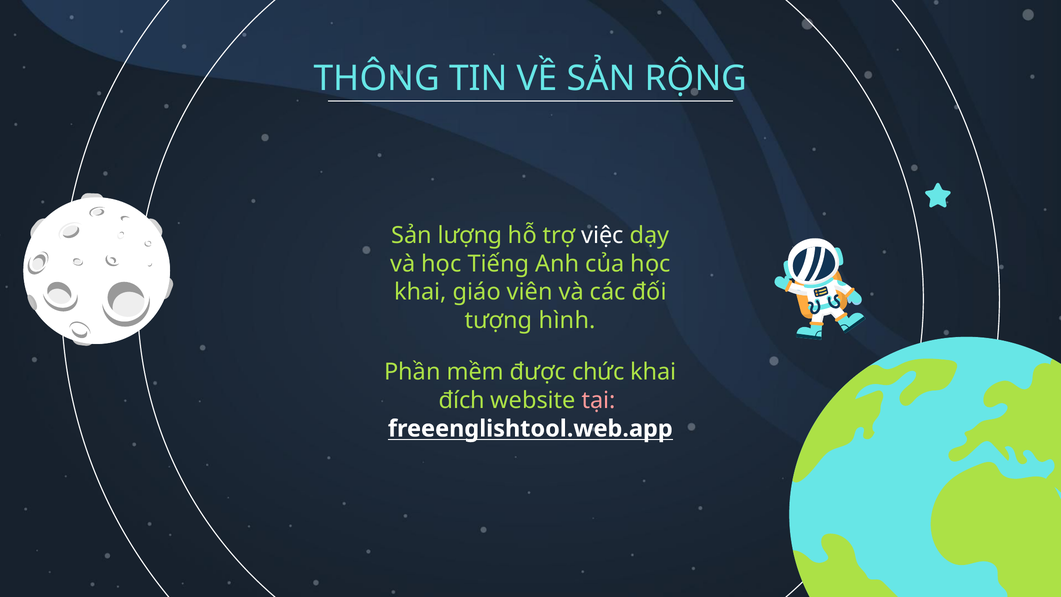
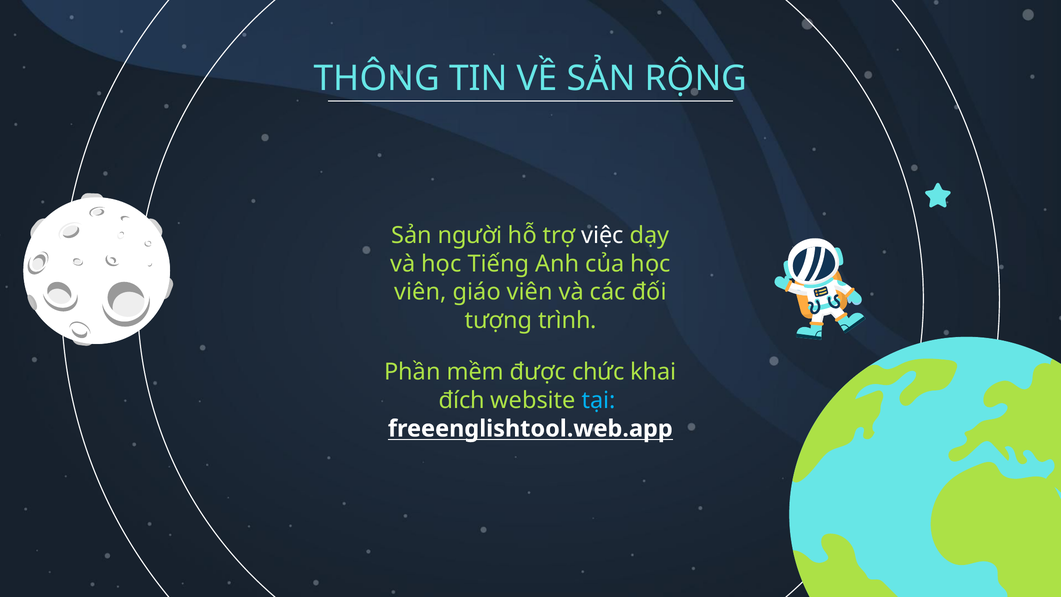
lượng: lượng -> người
khai at (420, 292): khai -> viên
hình: hình -> trình
tại colour: pink -> light blue
